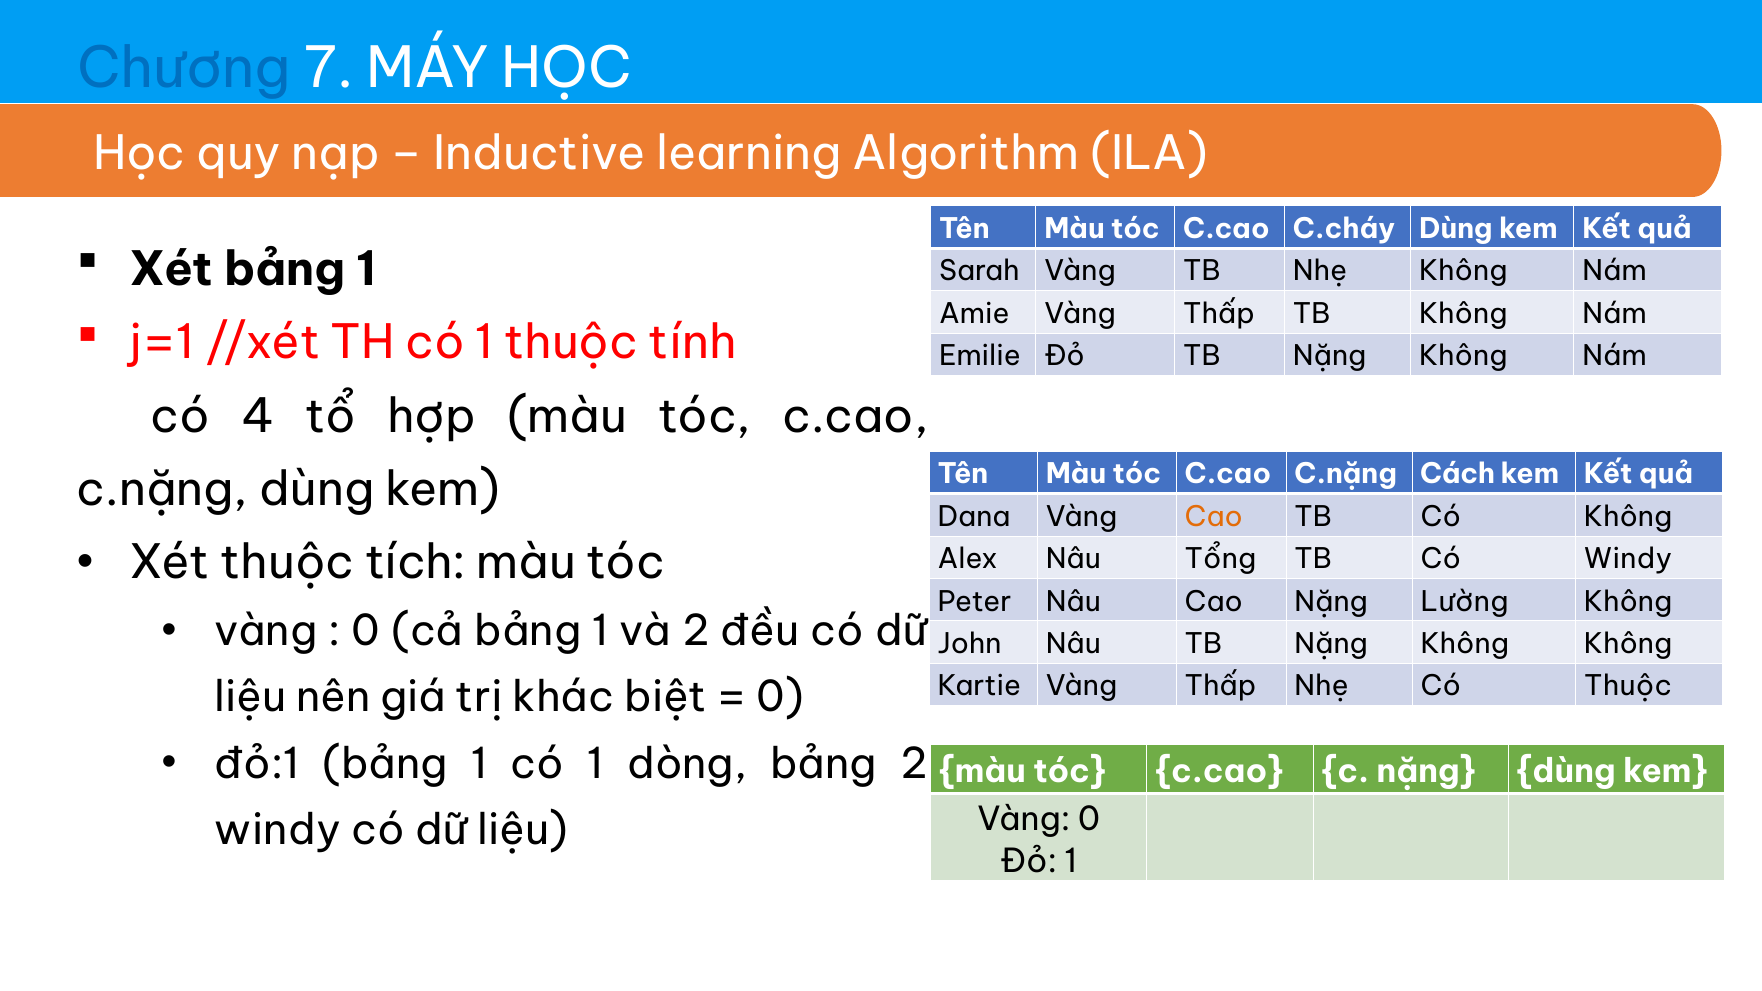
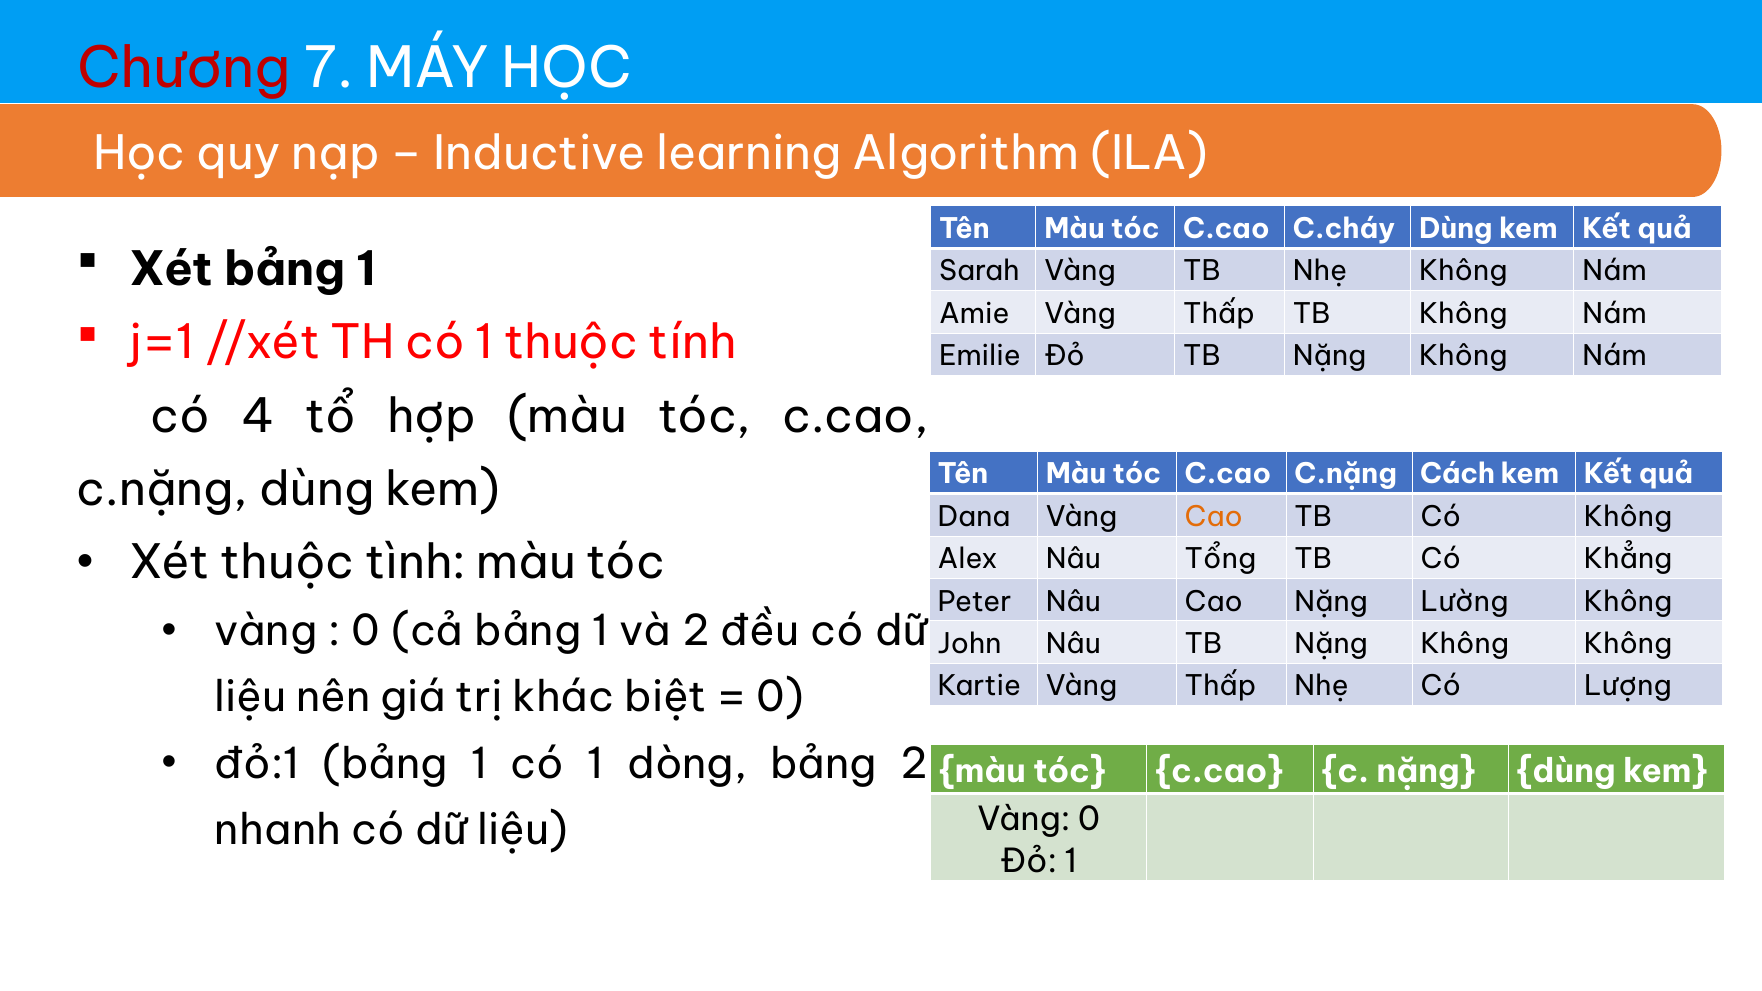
Chương colour: blue -> red
tích: tích -> tình
Có Windy: Windy -> Khẳng
Có Thuộc: Thuộc -> Lượng
windy at (278, 830): windy -> nhanh
